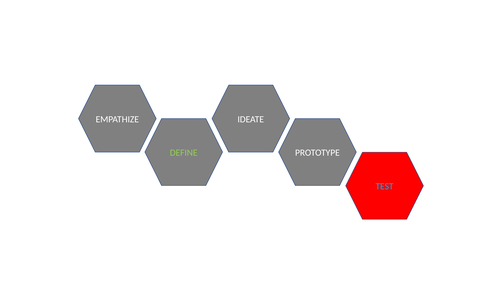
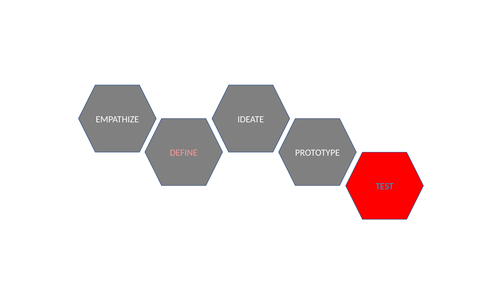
DEFINE colour: light green -> pink
